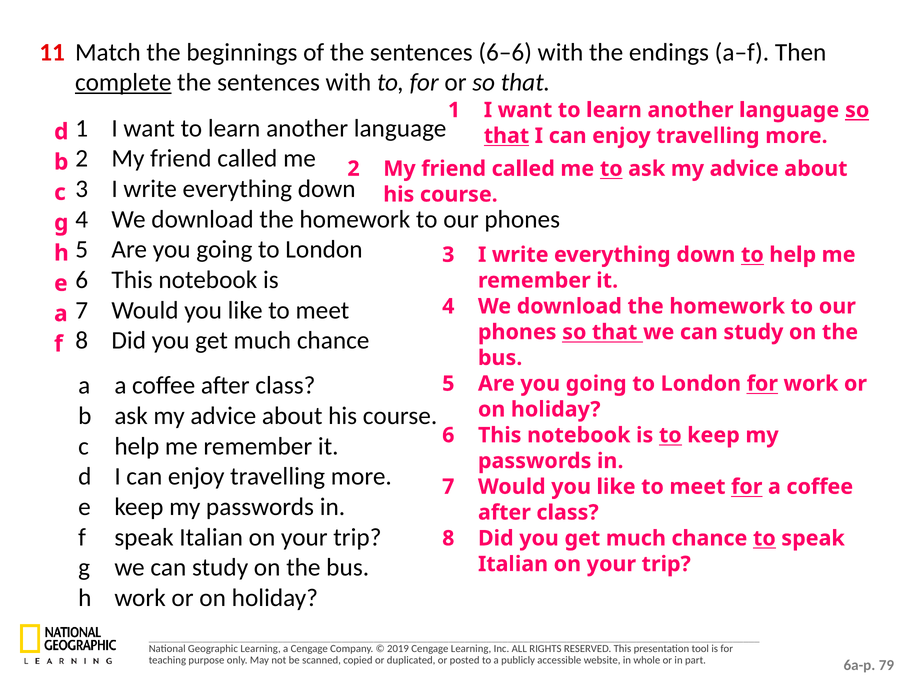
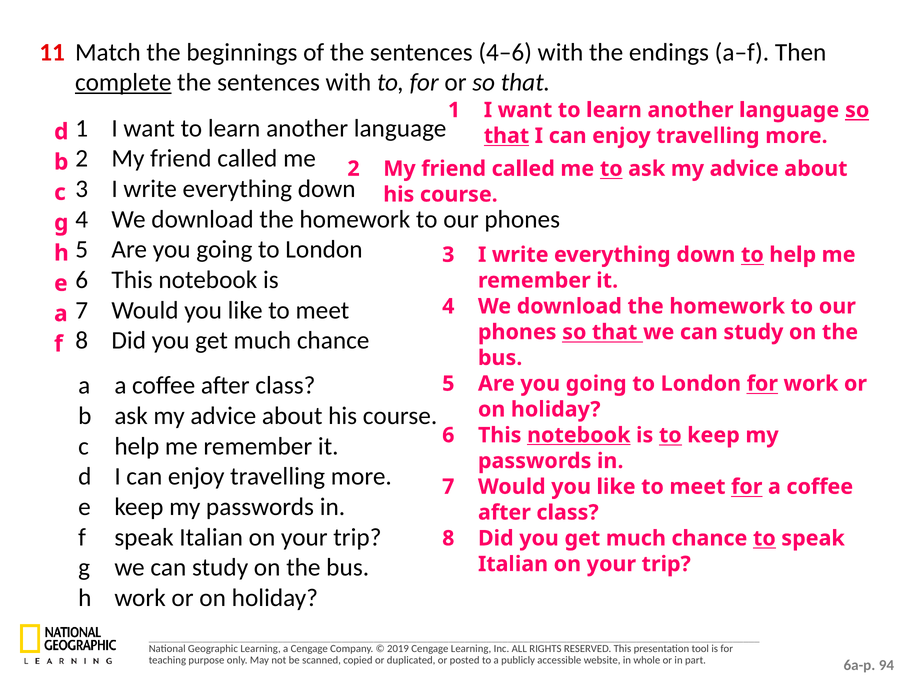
6–6: 6–6 -> 4–6
notebook at (579, 435) underline: none -> present
79: 79 -> 94
